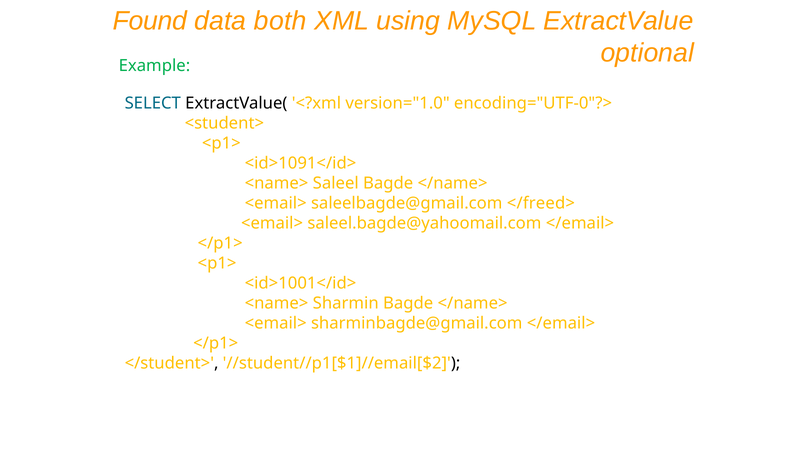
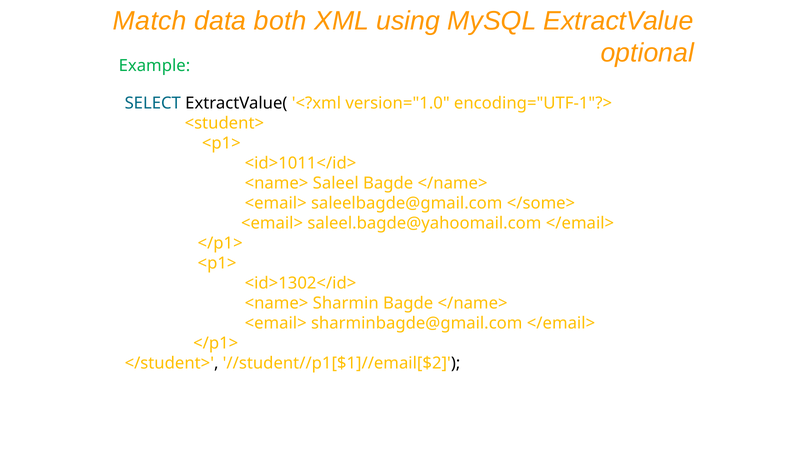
Found: Found -> Match
encoding="UTF-0"?>: encoding="UTF-0"?> -> encoding="UTF-1"?>
<id>1091</id>: <id>1091</id> -> <id>1011</id>
</freed>: </freed> -> </some>
<id>1001</id>: <id>1001</id> -> <id>1302</id>
